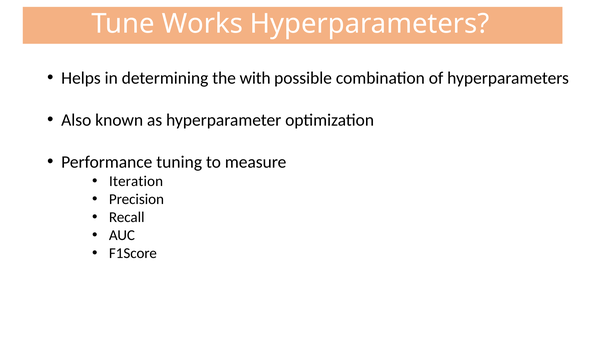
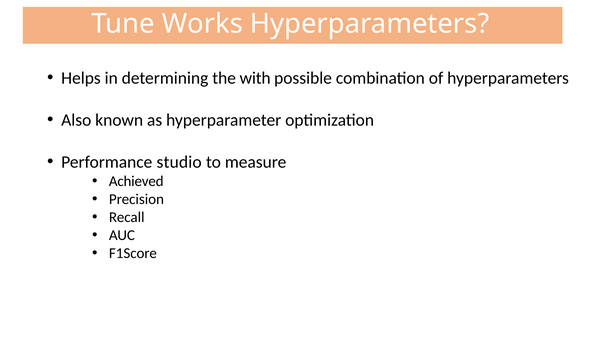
tuning: tuning -> studio
Iteration: Iteration -> Achieved
